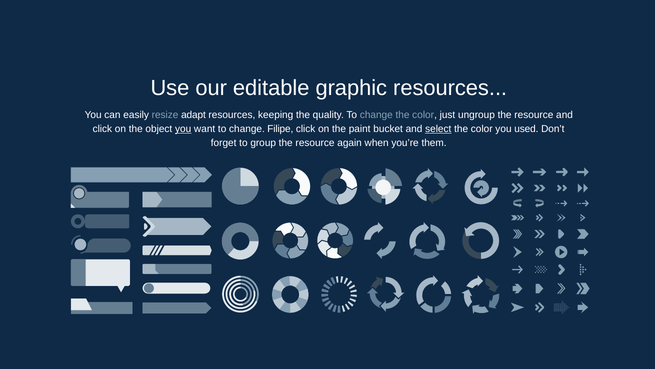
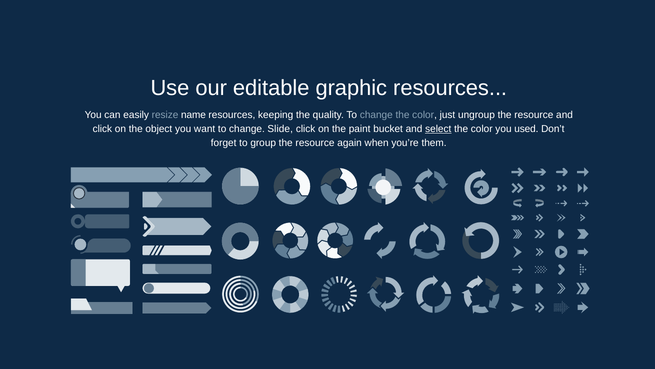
adapt: adapt -> name
you at (183, 129) underline: present -> none
Filipe: Filipe -> Slide
